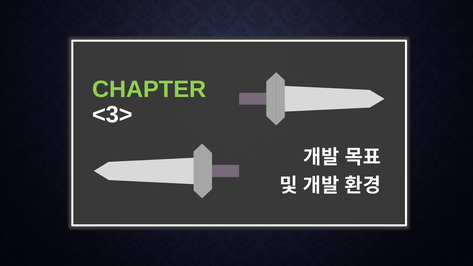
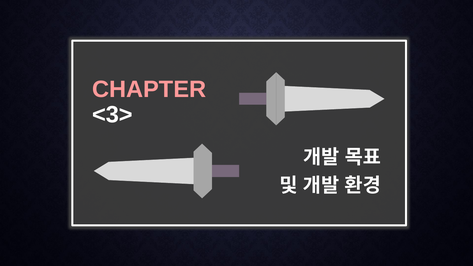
CHAPTER colour: light green -> pink
